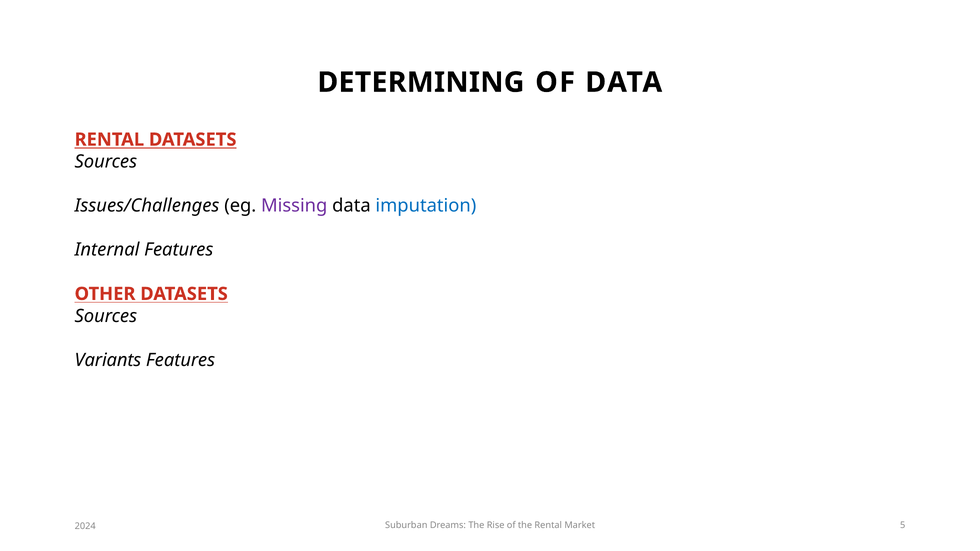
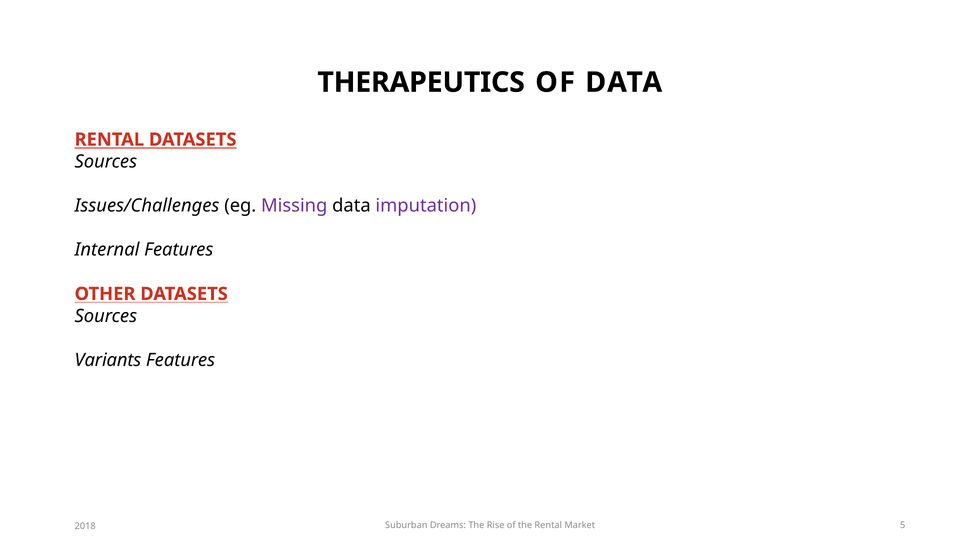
DETERMINING: DETERMINING -> THERAPEUTICS
imputation colour: blue -> purple
2024: 2024 -> 2018
